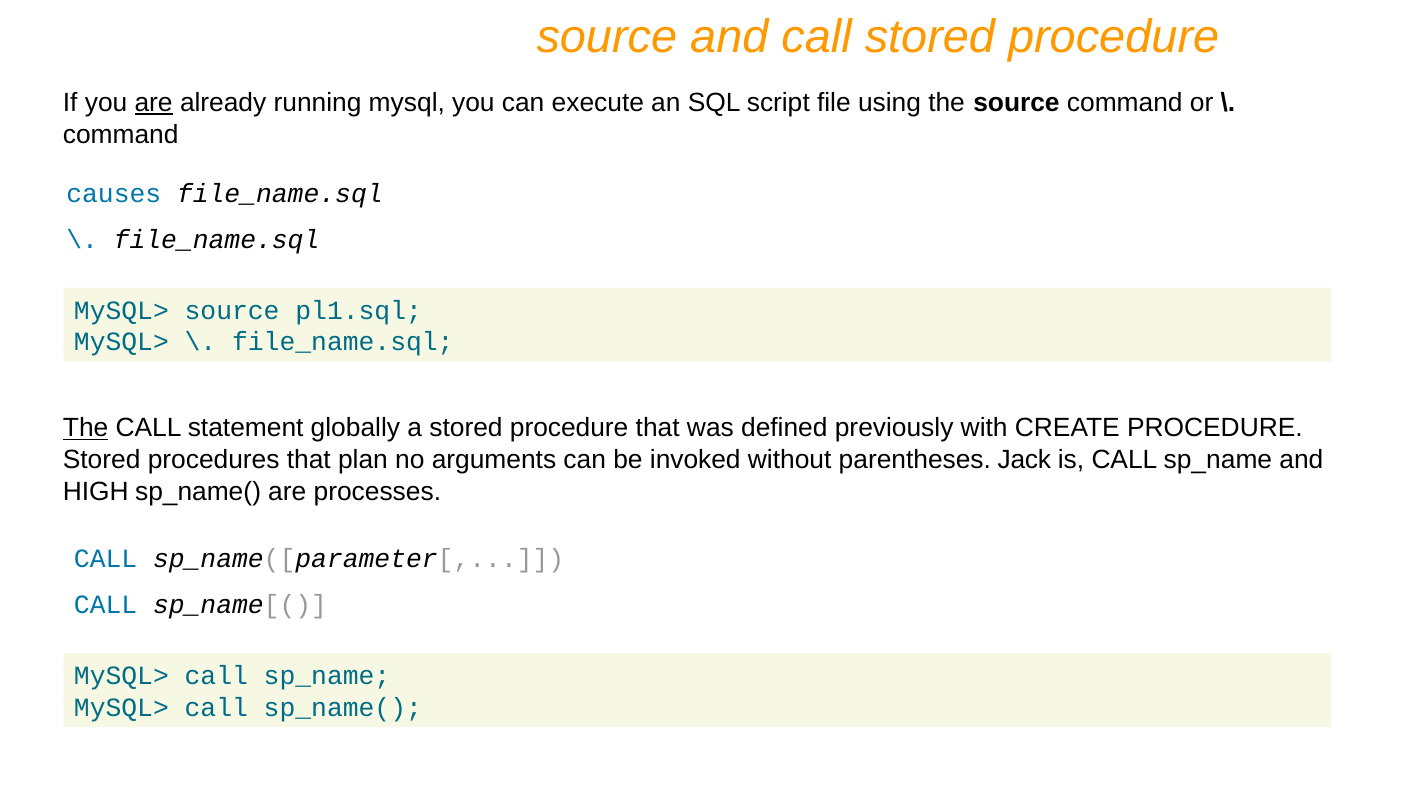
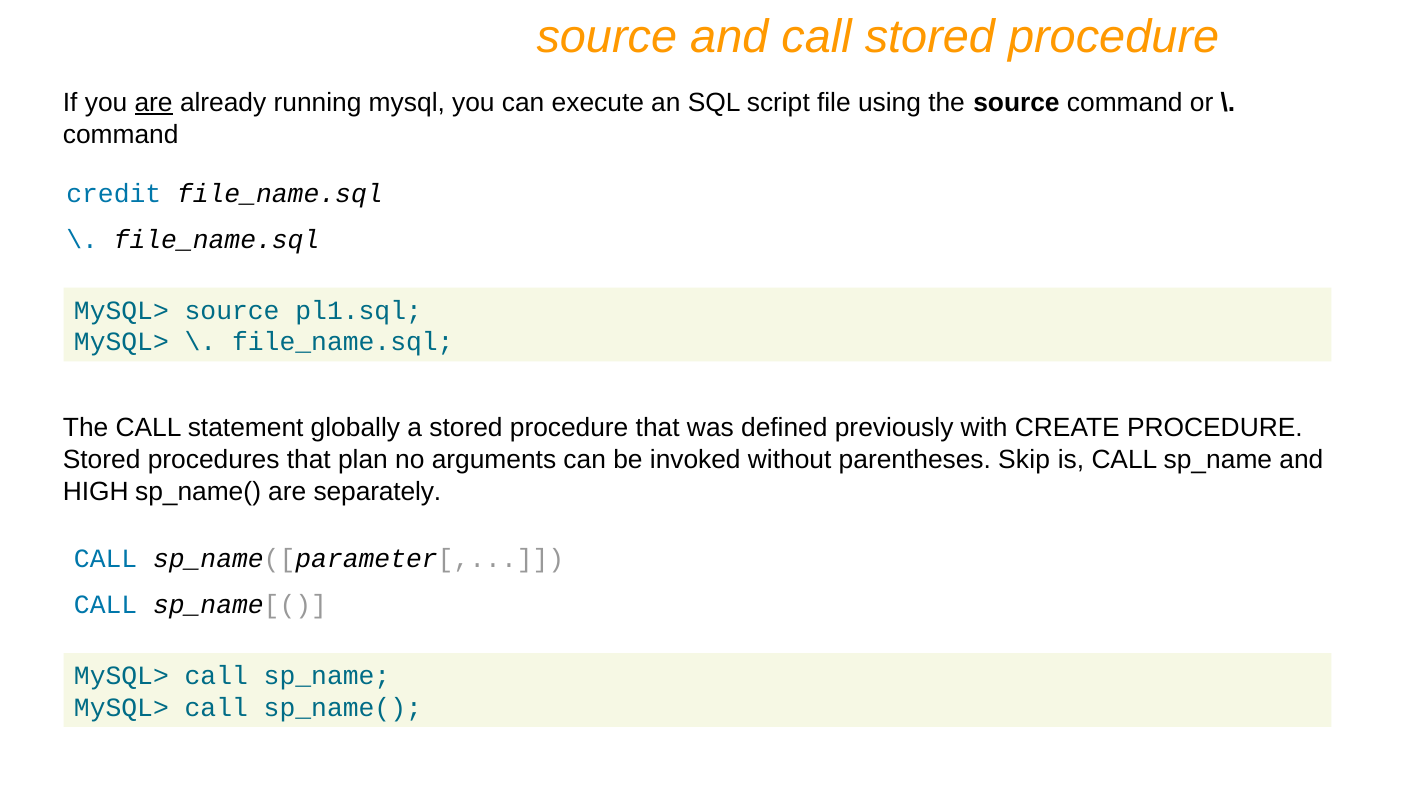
causes: causes -> credit
The at (86, 428) underline: present -> none
Jack: Jack -> Skip
processes: processes -> separately
